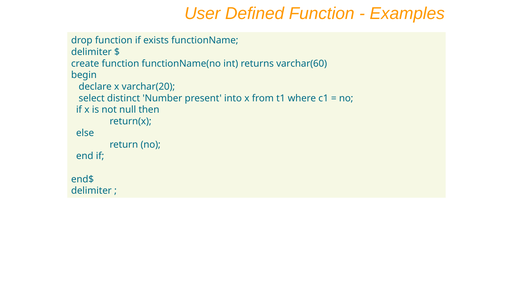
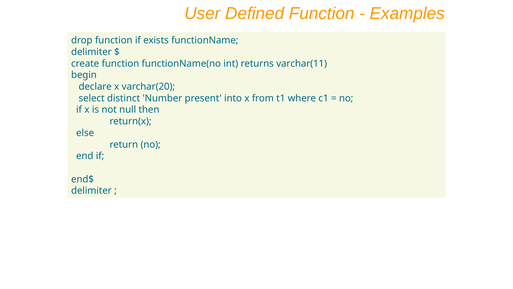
varchar(60: varchar(60 -> varchar(11
